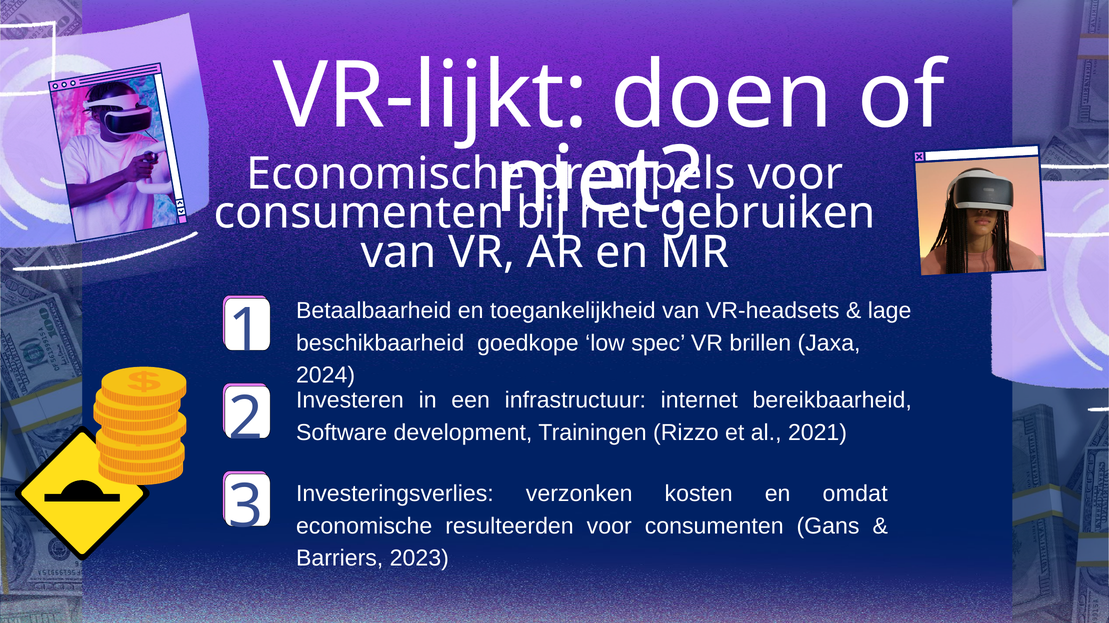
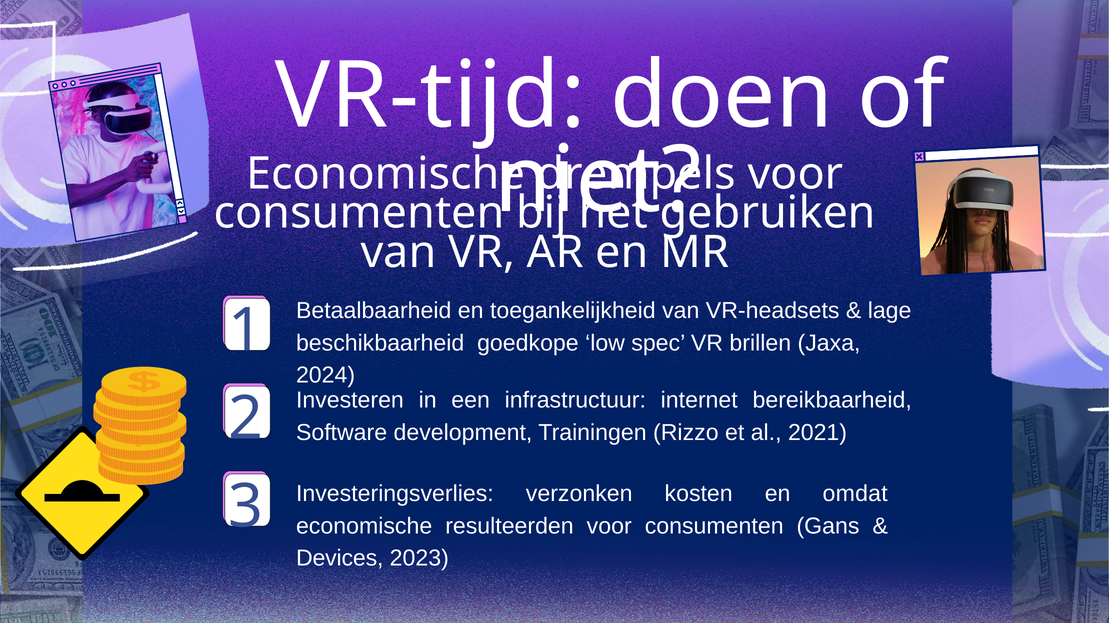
VR-lijkt: VR-lijkt -> VR-tijd
Barriers: Barriers -> Devices
